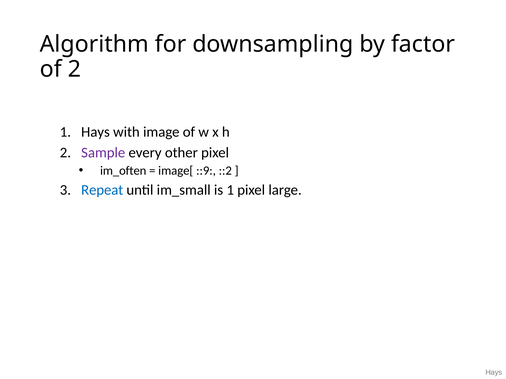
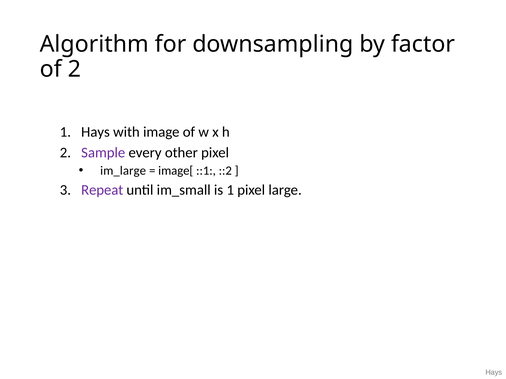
im_often: im_often -> im_large
::9: ::9 -> ::1
Repeat colour: blue -> purple
